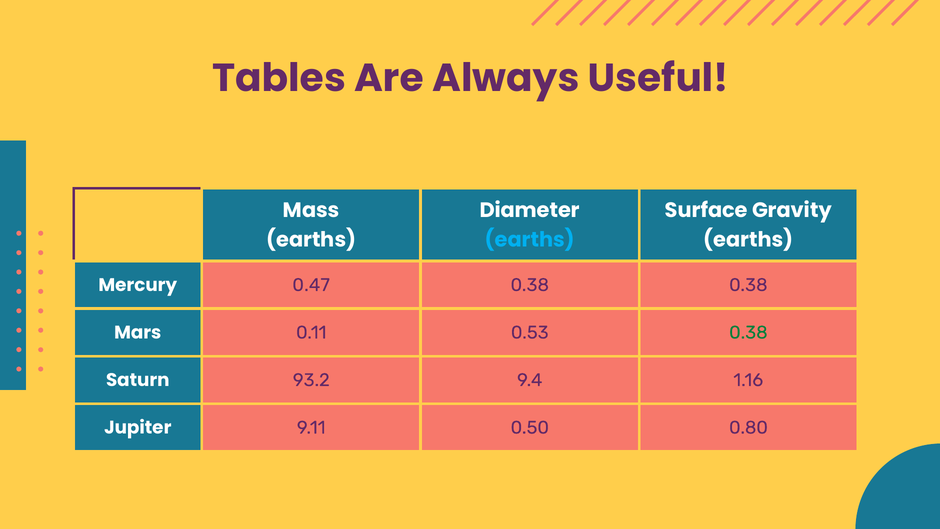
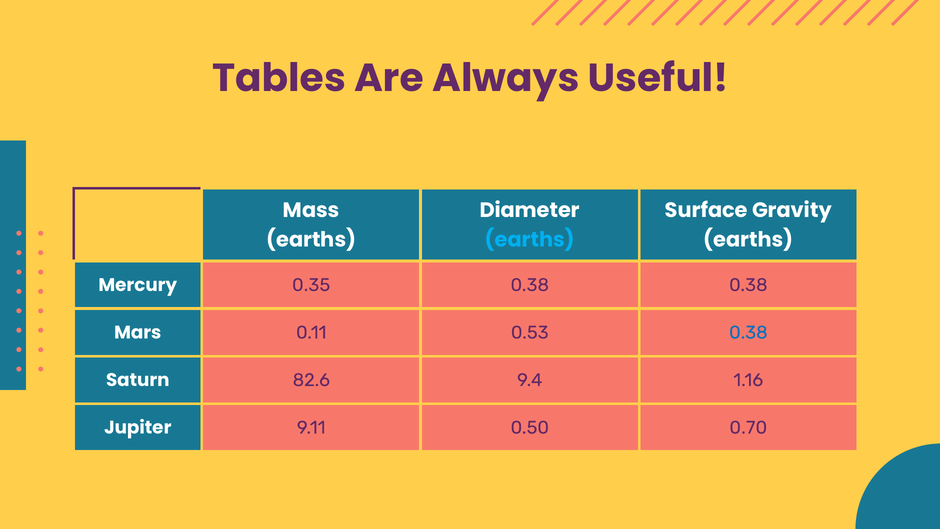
0.47: 0.47 -> 0.35
0.38 at (748, 332) colour: green -> blue
93.2: 93.2 -> 82.6
0.80: 0.80 -> 0.70
